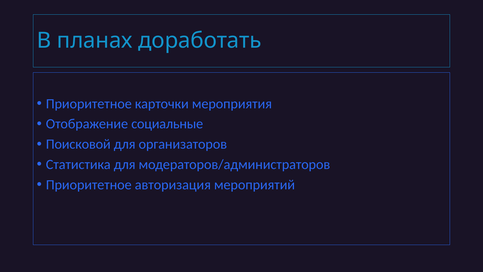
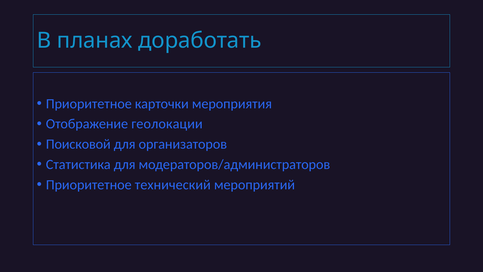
социальные: социальные -> геолокации
авторизация: авторизация -> технический
